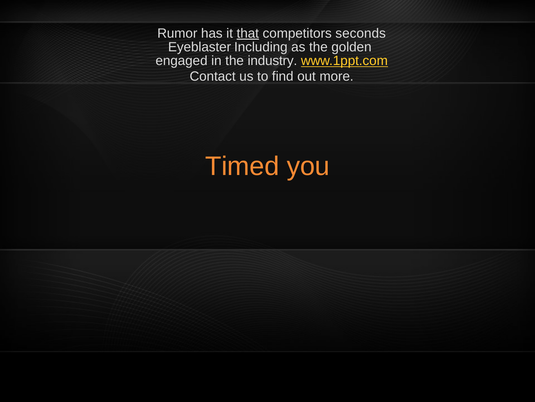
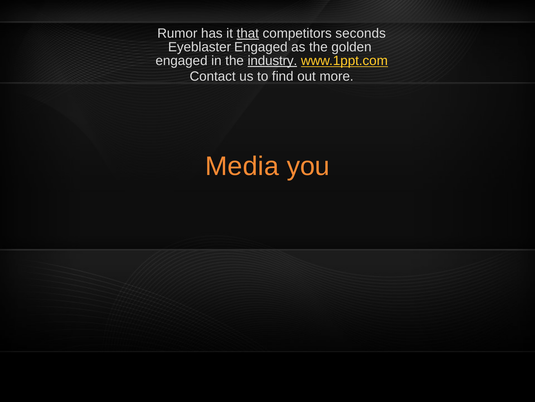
Eyeblaster Including: Including -> Engaged
industry underline: none -> present
Timed: Timed -> Media
